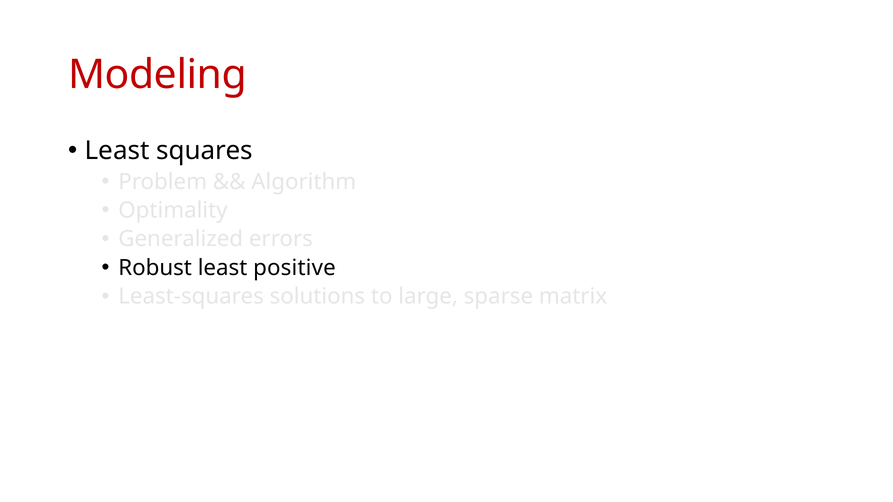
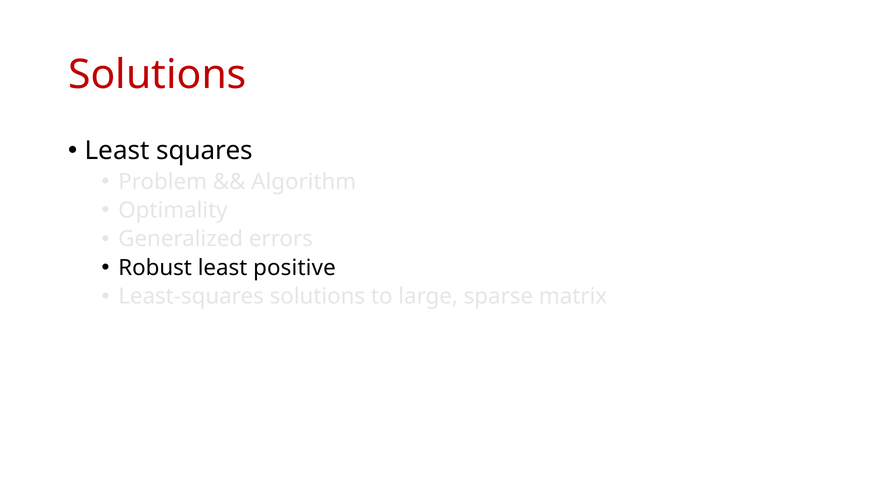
Modeling at (158, 75): Modeling -> Solutions
